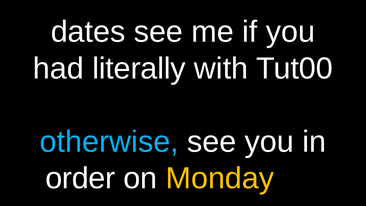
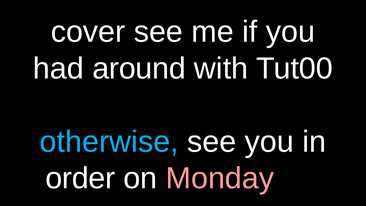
dates: dates -> cover
literally: literally -> around
Monday colour: yellow -> pink
